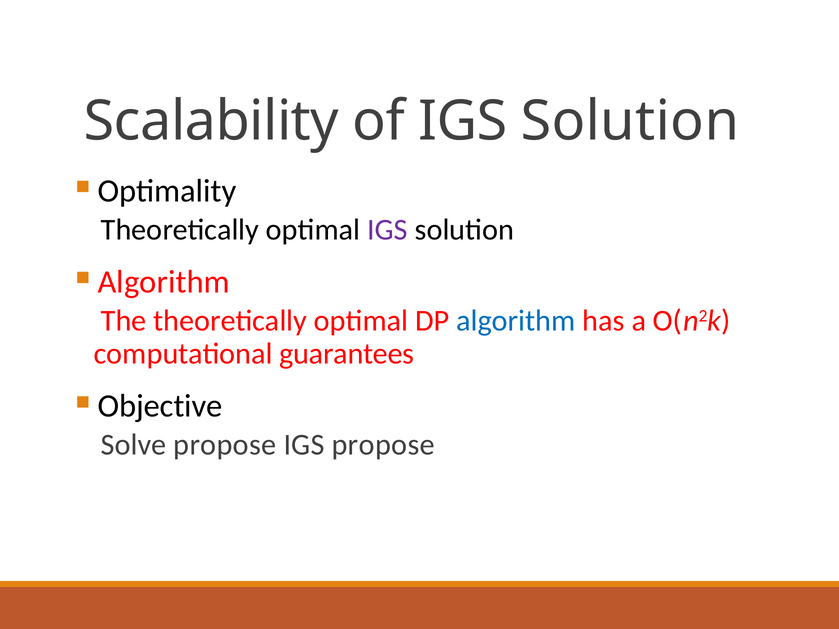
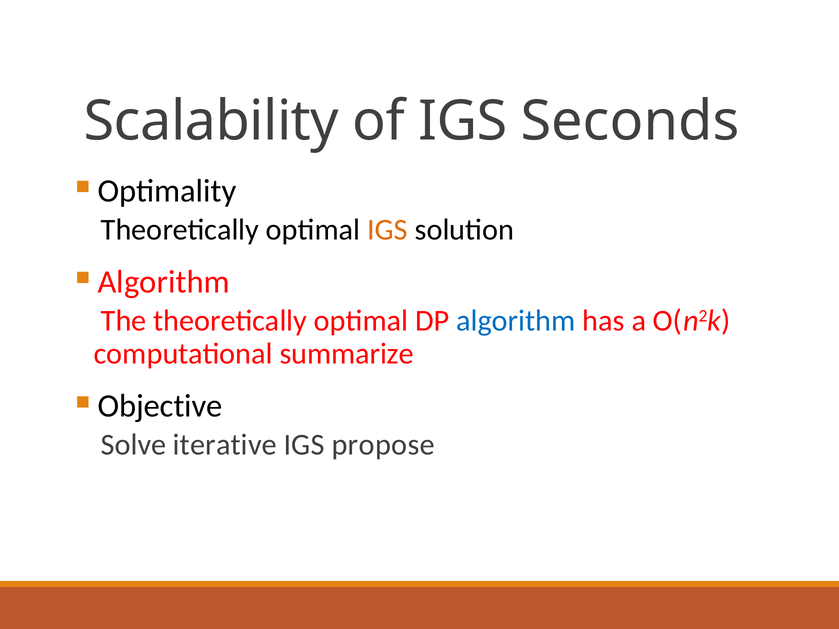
of IGS Solution: Solution -> Seconds
IGS at (387, 230) colour: purple -> orange
guarantees: guarantees -> summarize
Solve propose: propose -> iterative
